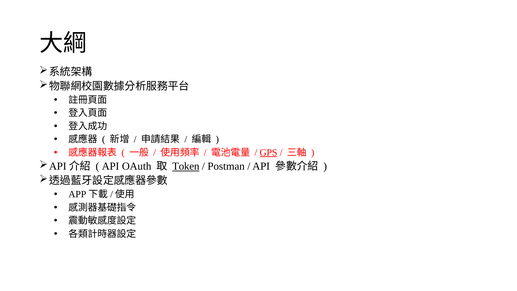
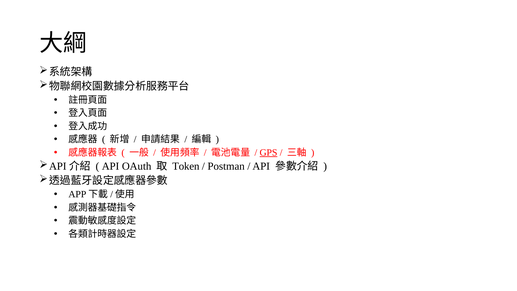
Token underline: present -> none
